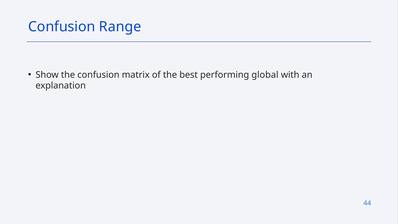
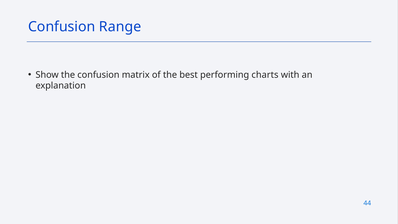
global: global -> charts
